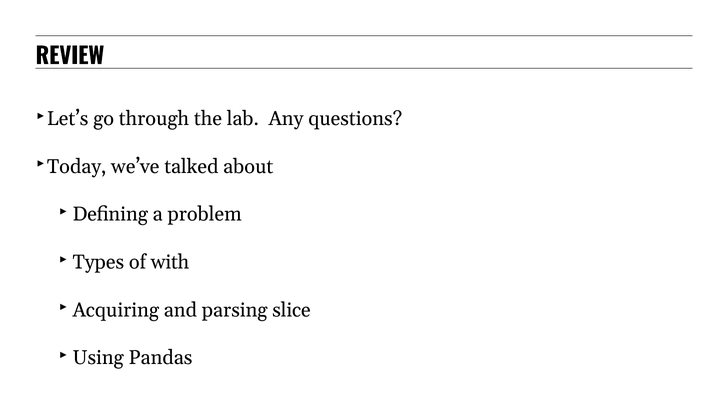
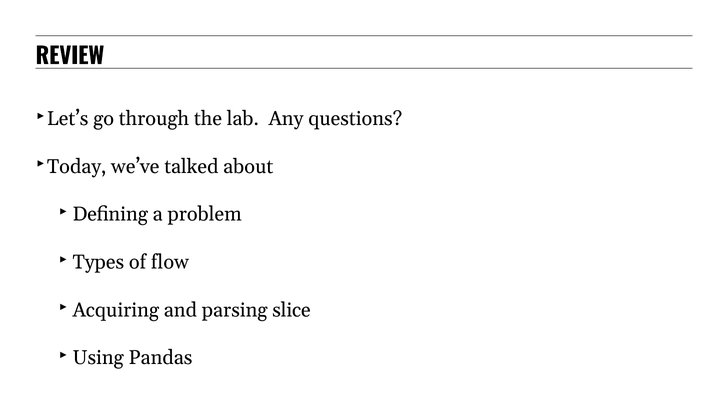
with: with -> flow
